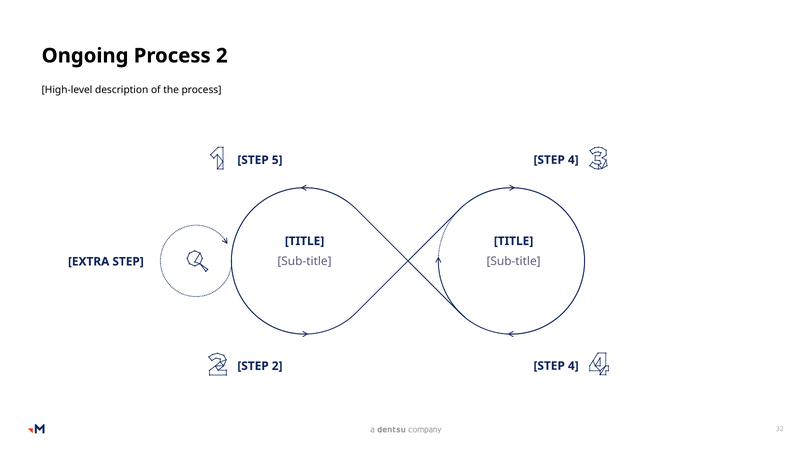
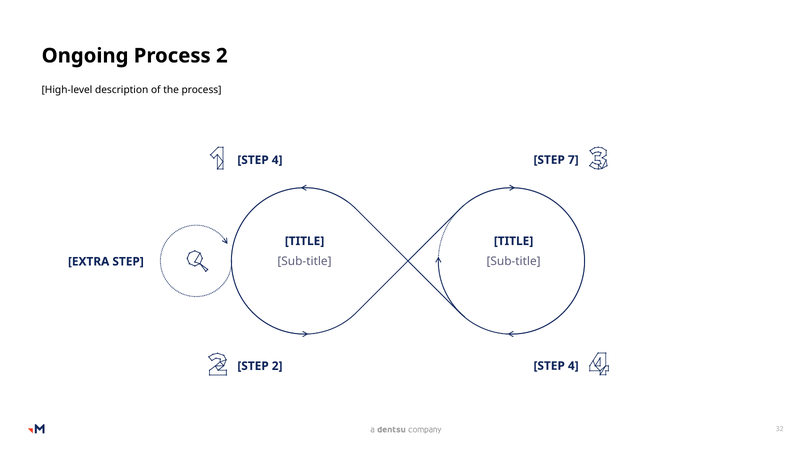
4 at (573, 160): 4 -> 7
5 at (277, 160): 5 -> 4
